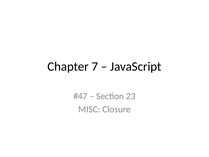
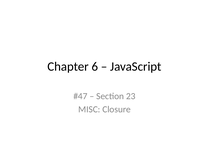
7: 7 -> 6
